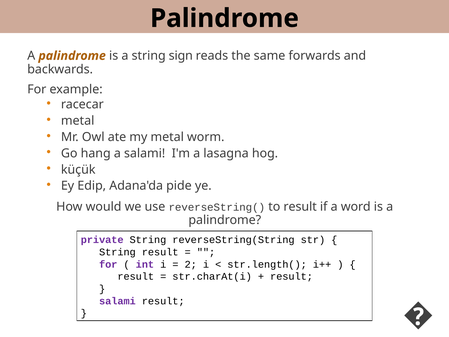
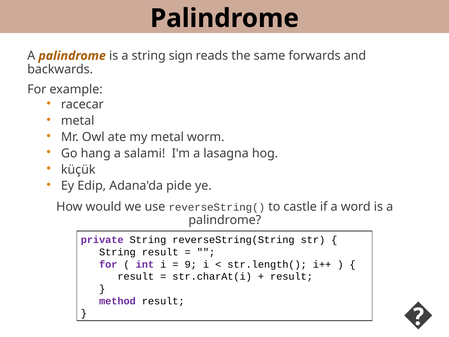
to result: result -> castle
2: 2 -> 9
salami at (117, 301): salami -> method
